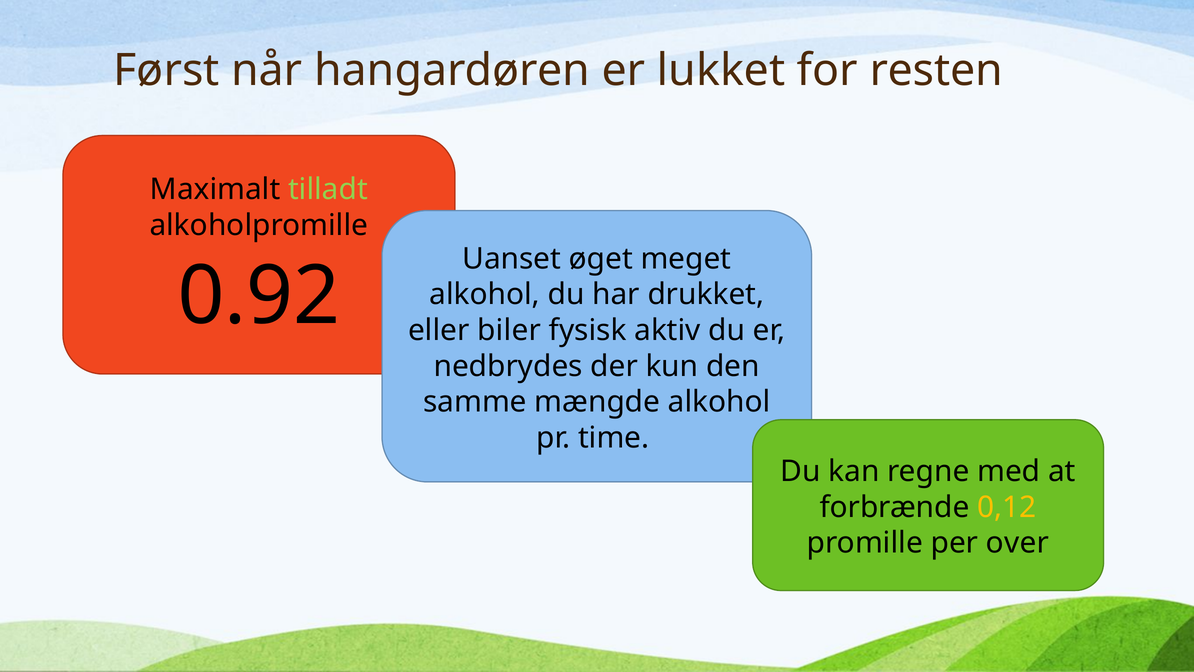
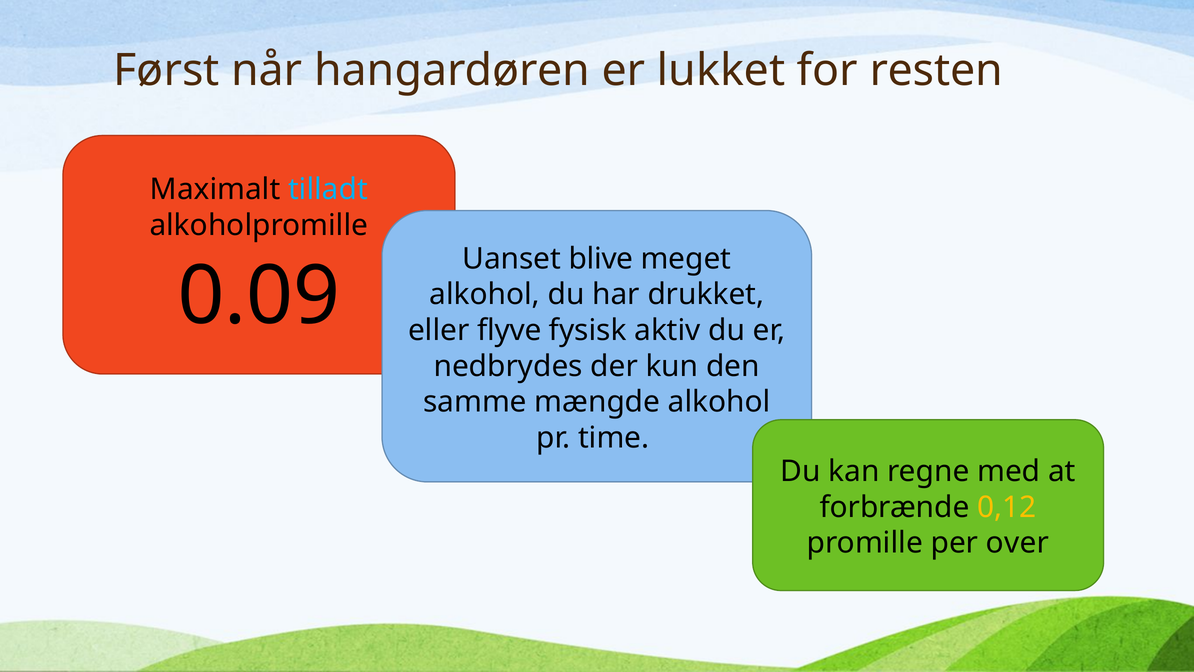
tilladt colour: light green -> light blue
øget: øget -> blive
0.92: 0.92 -> 0.09
biler: biler -> flyve
